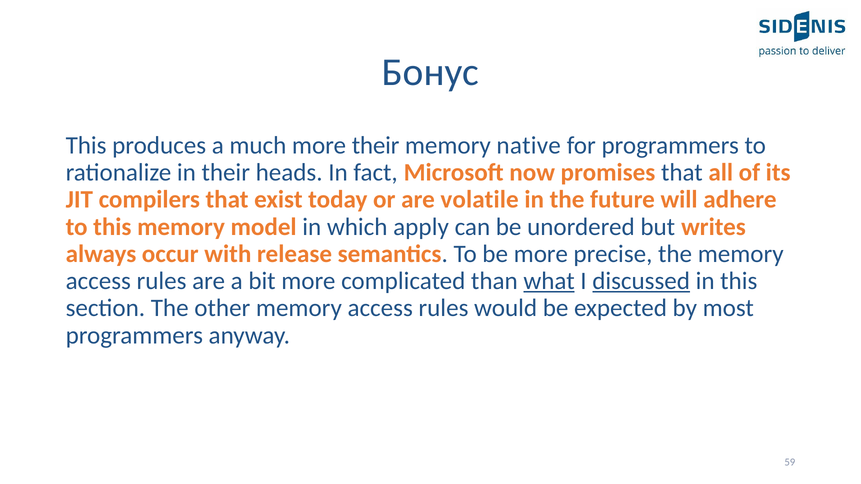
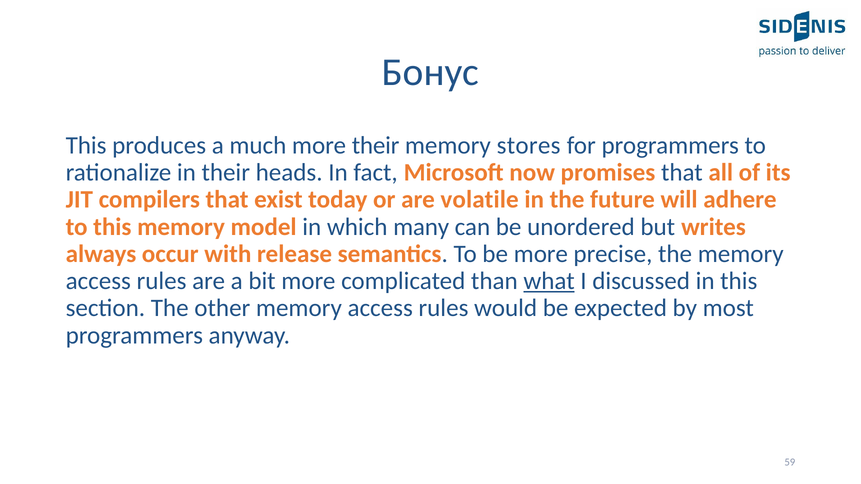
native: native -> stores
apply: apply -> many
discussed underline: present -> none
